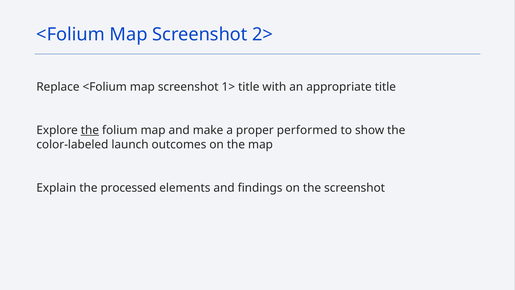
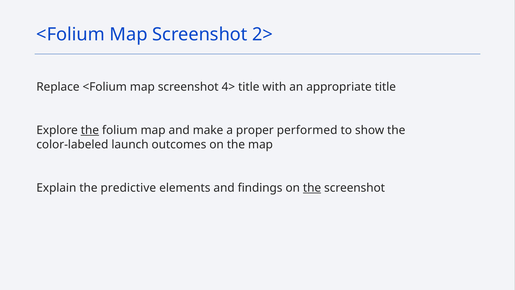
1>: 1> -> 4>
processed: processed -> predictive
the at (312, 188) underline: none -> present
